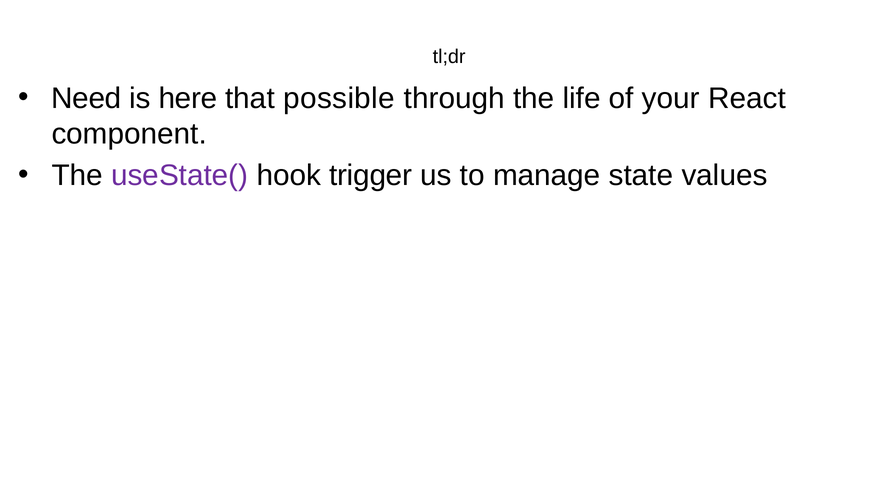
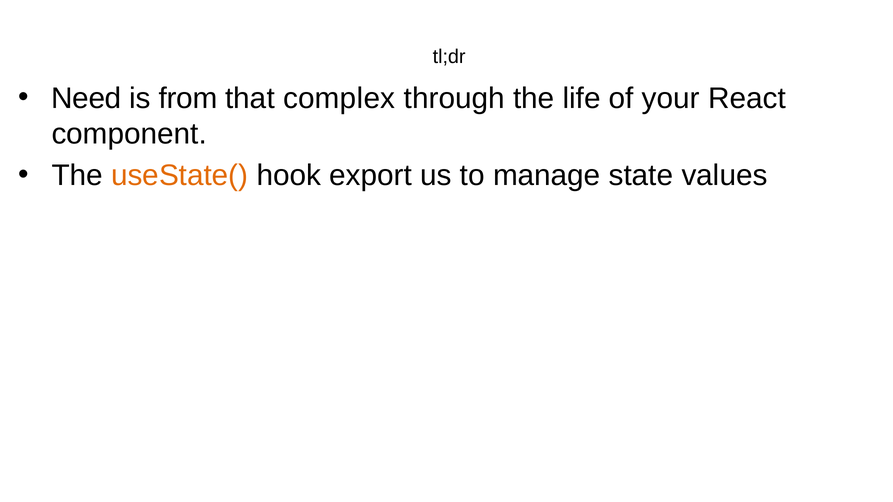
here: here -> from
possible: possible -> complex
useState( colour: purple -> orange
trigger: trigger -> export
